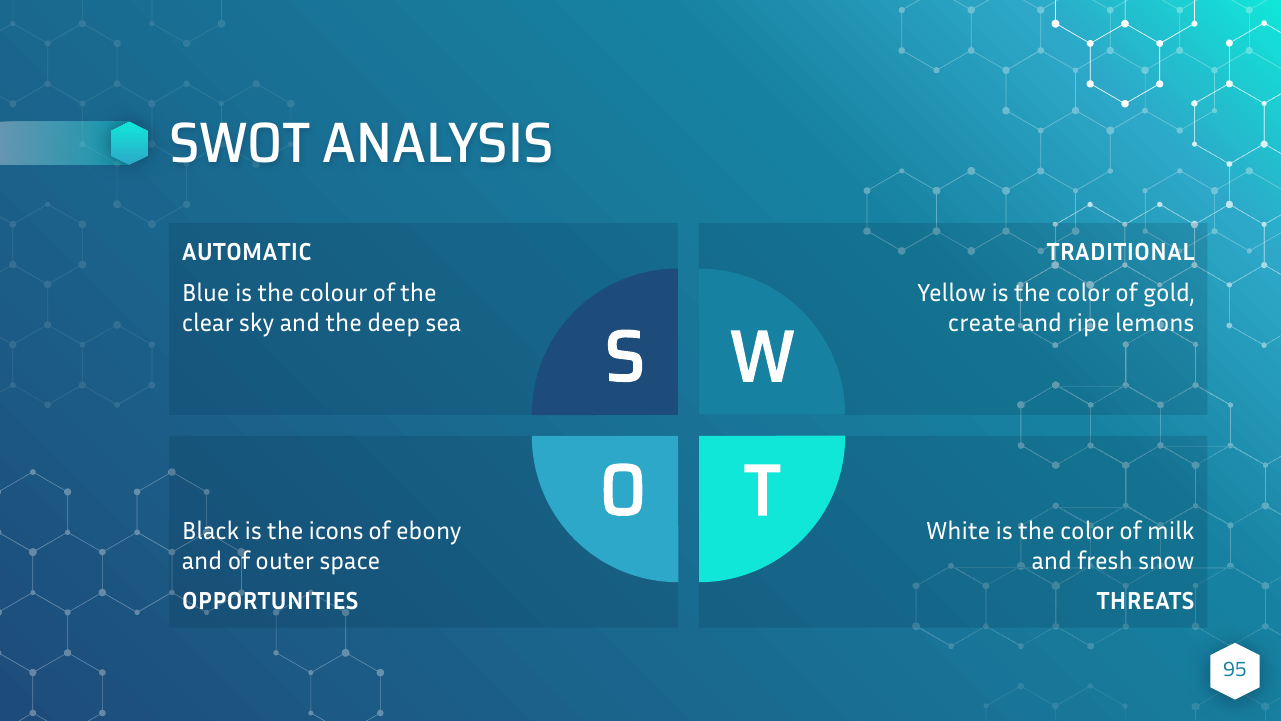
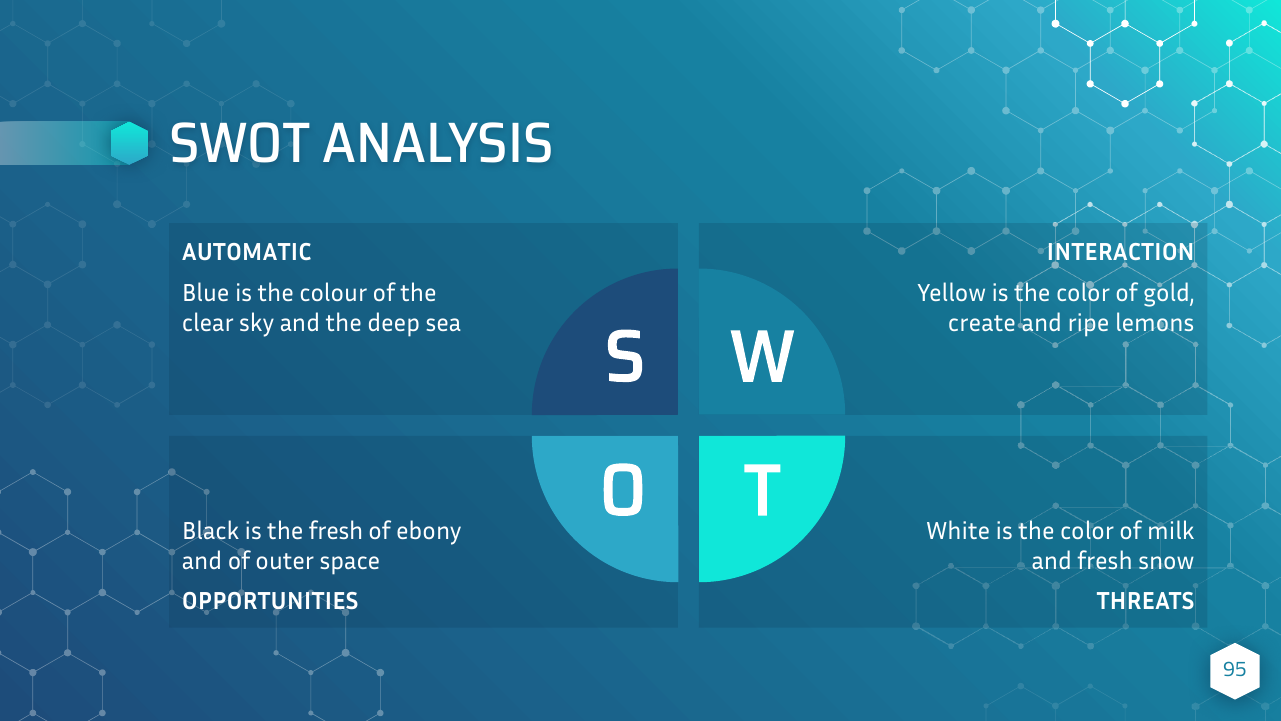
TRADITIONAL: TRADITIONAL -> INTERACTION
the icons: icons -> fresh
